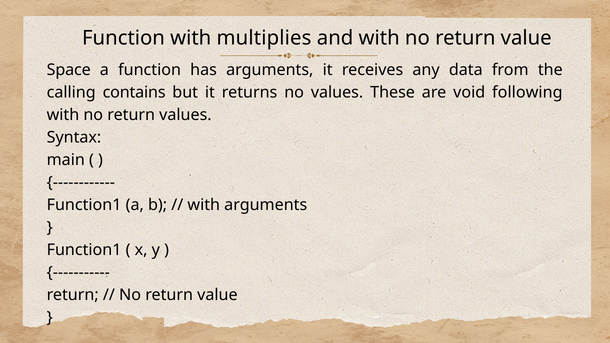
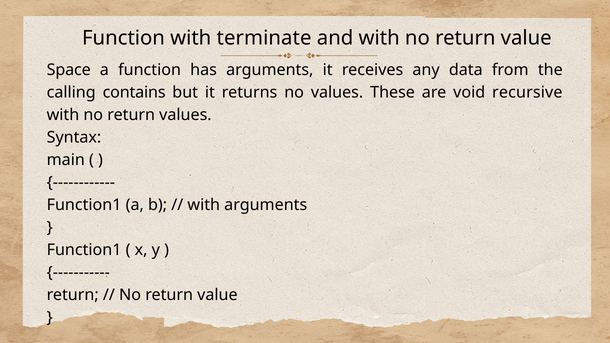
multiplies: multiplies -> terminate
following: following -> recursive
